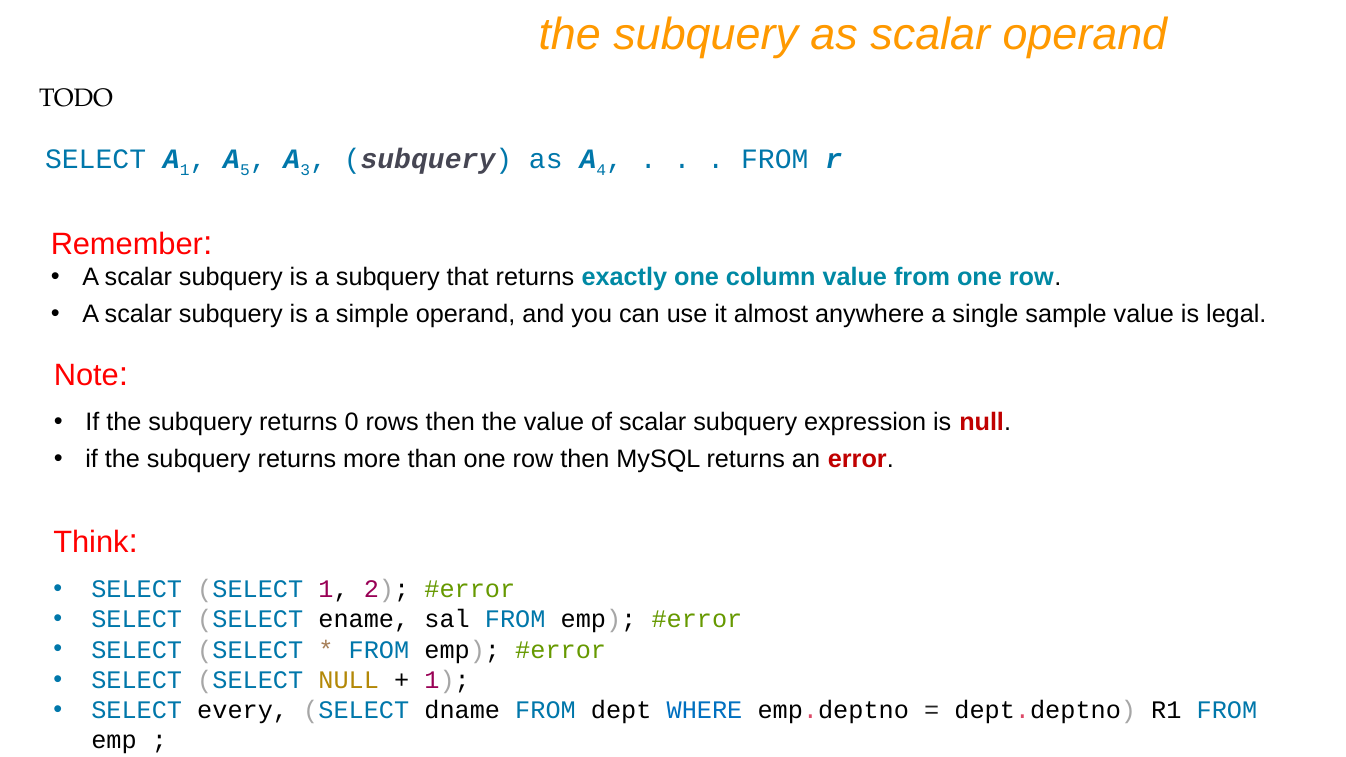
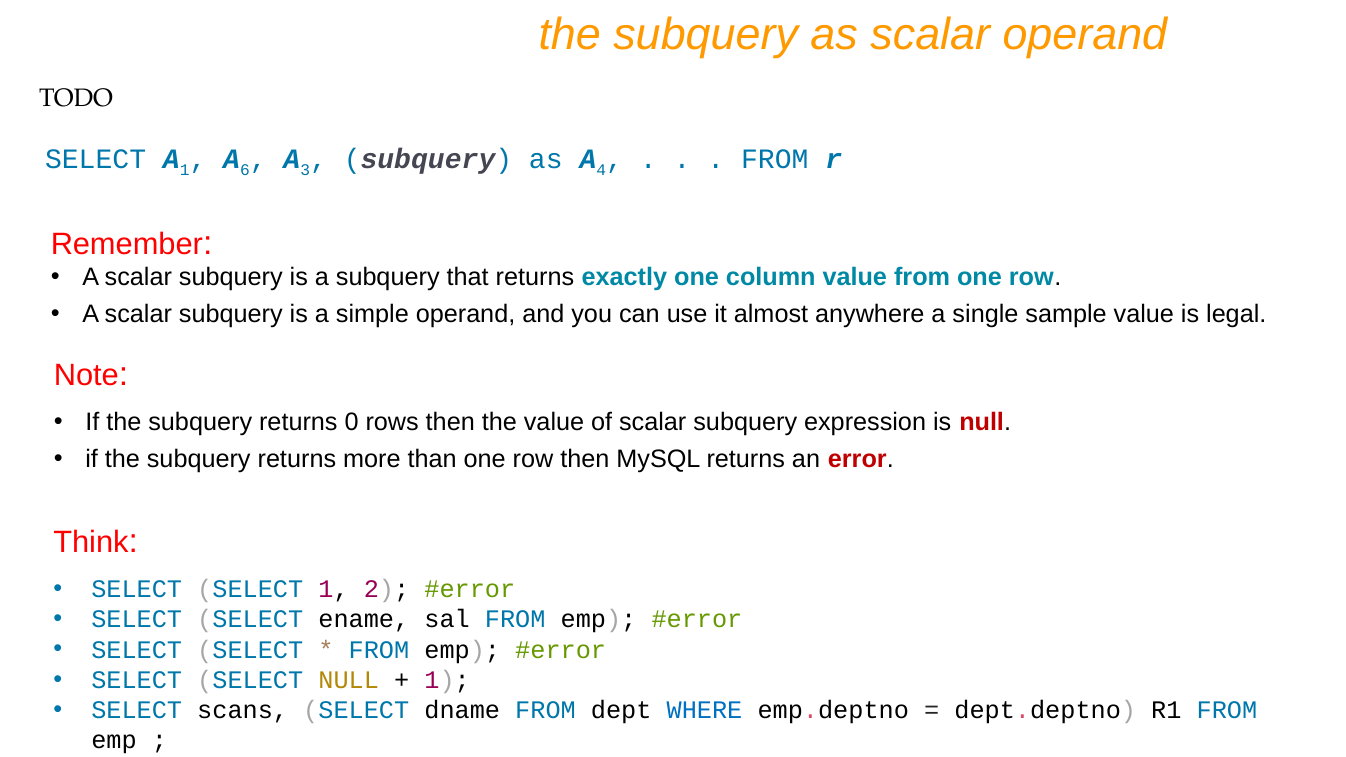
5: 5 -> 6
every: every -> scans
